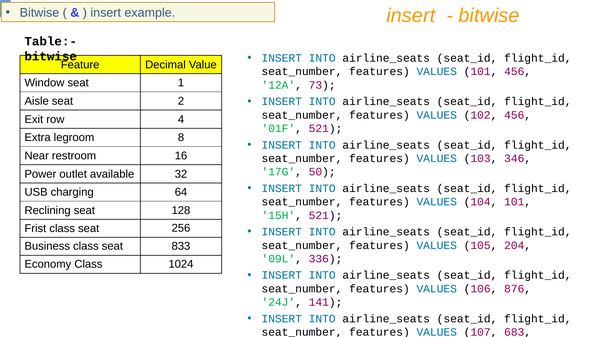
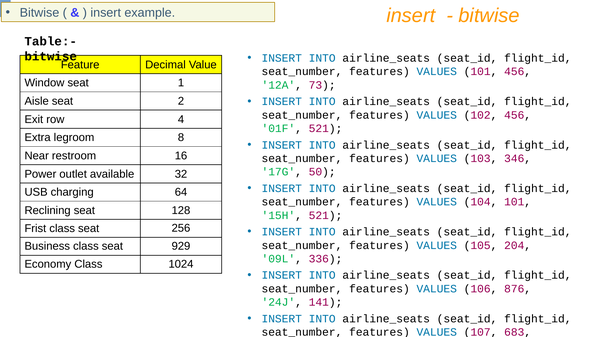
833: 833 -> 929
